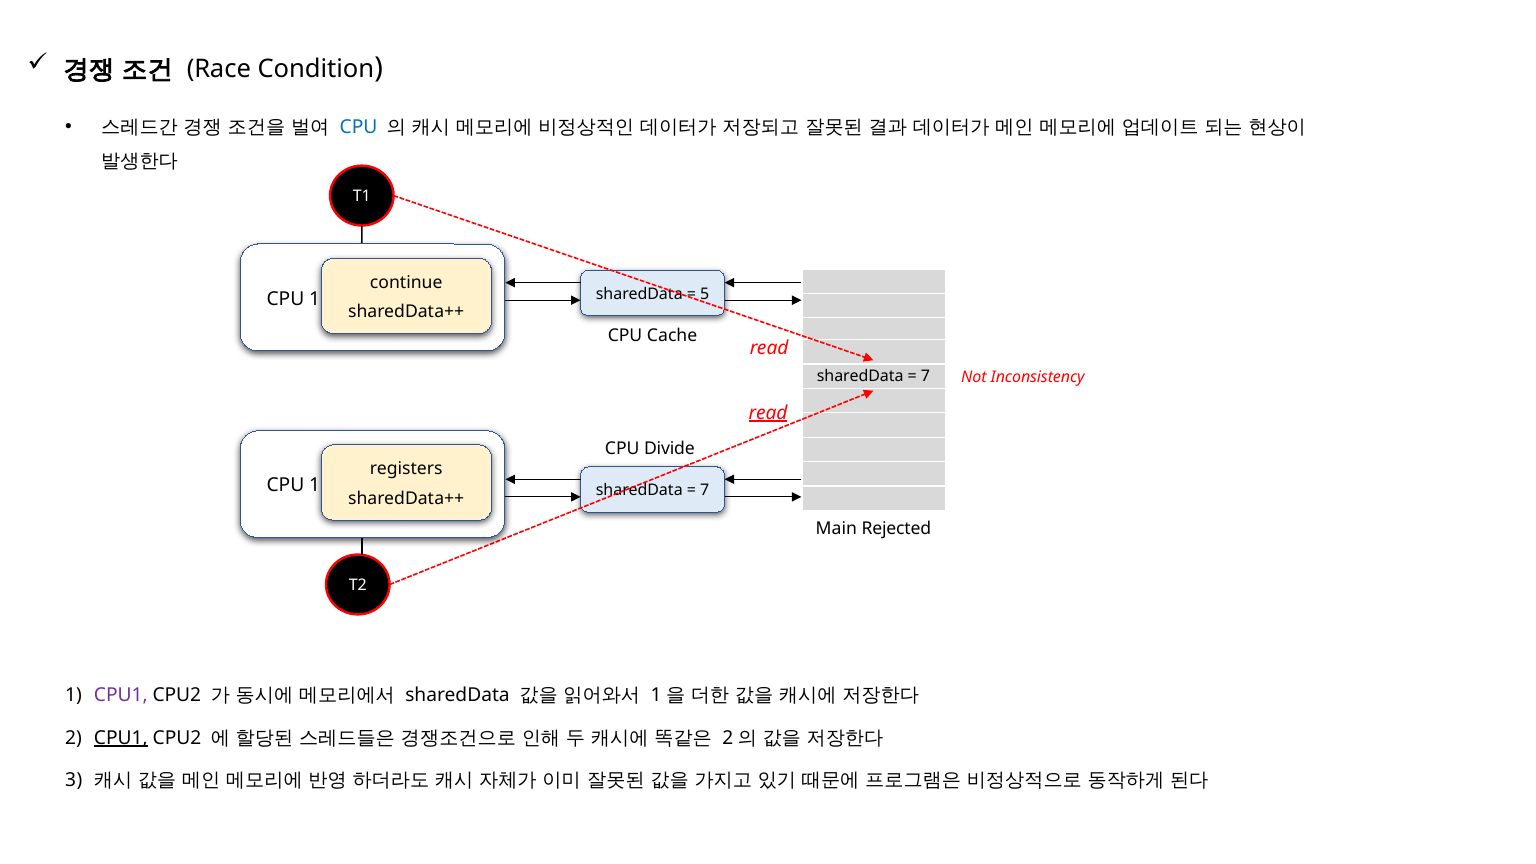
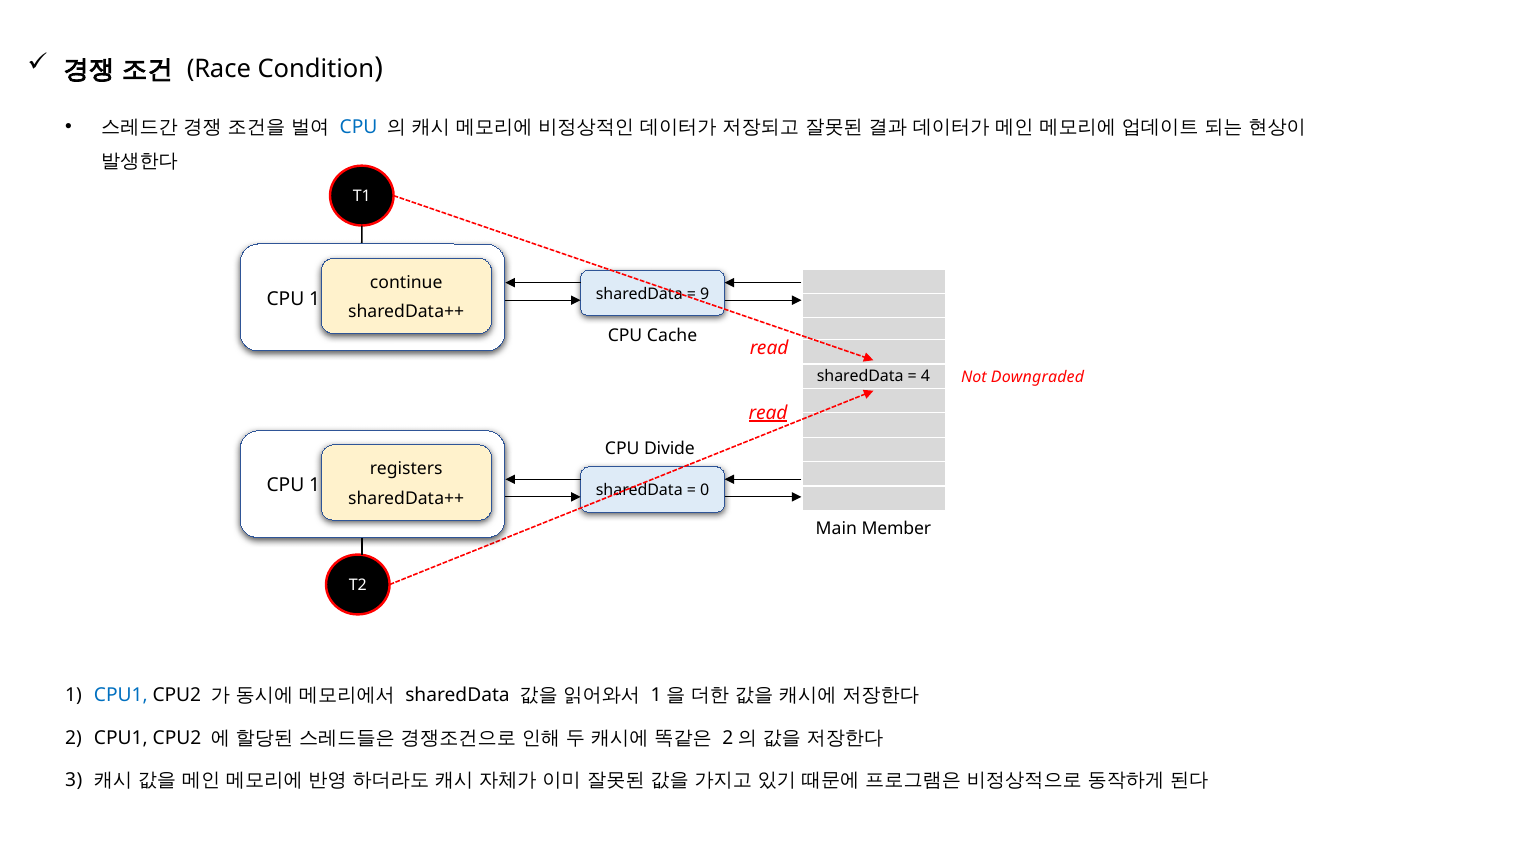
5: 5 -> 9
7 at (926, 377): 7 -> 4
Inconsistency: Inconsistency -> Downgraded
7 at (705, 491): 7 -> 0
Rejected: Rejected -> Member
CPU1 at (121, 695) colour: purple -> blue
CPU1 at (121, 738) underline: present -> none
